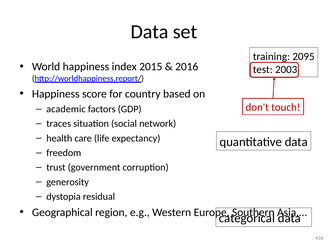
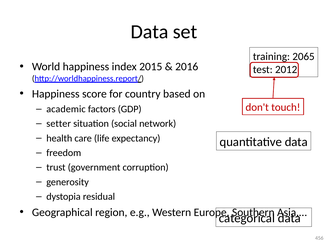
2095: 2095 -> 2065
2003: 2003 -> 2012
traces: traces -> setter
